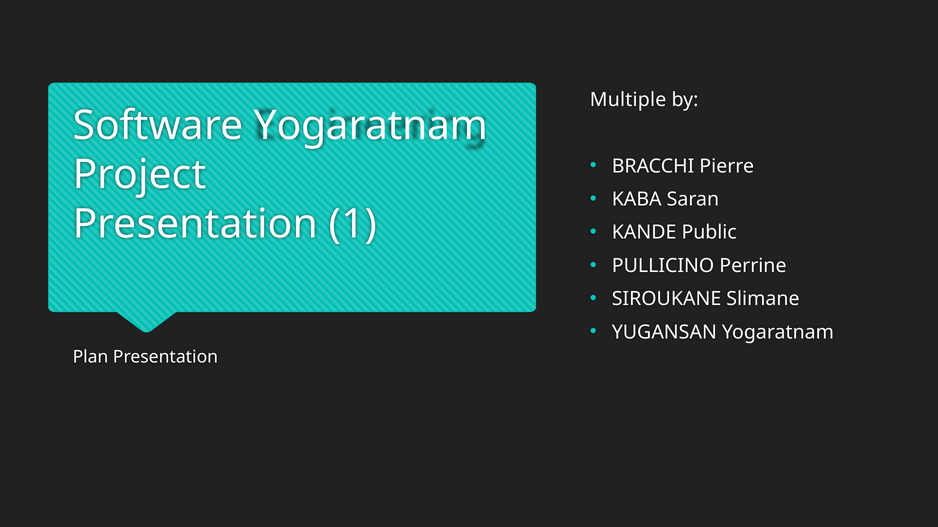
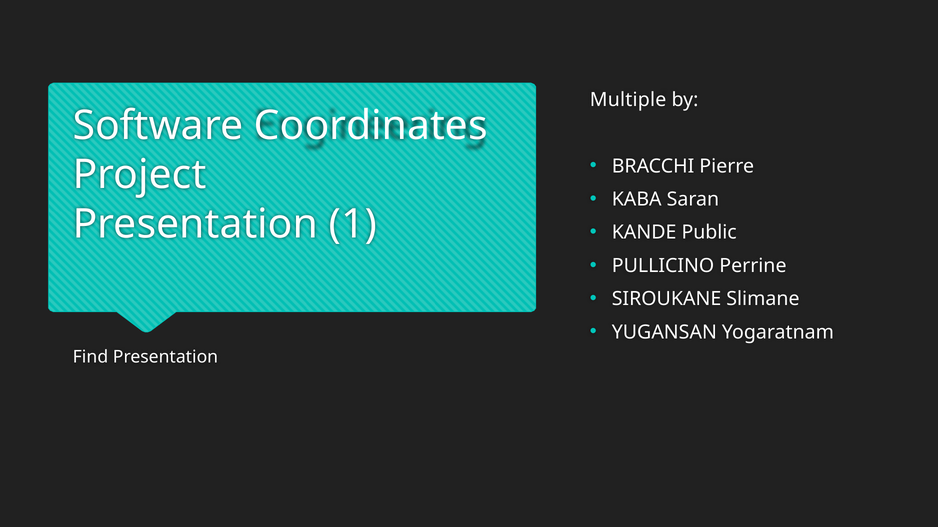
Software Yogaratnam: Yogaratnam -> Coordinates
Plan: Plan -> Find
